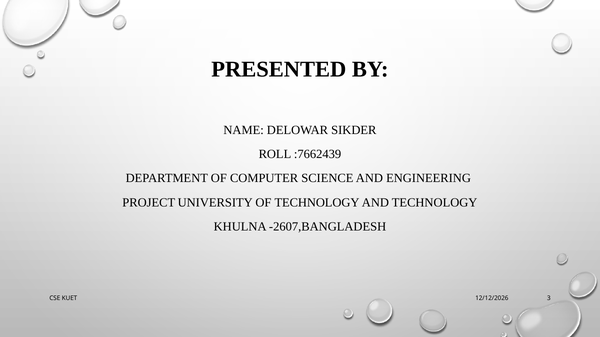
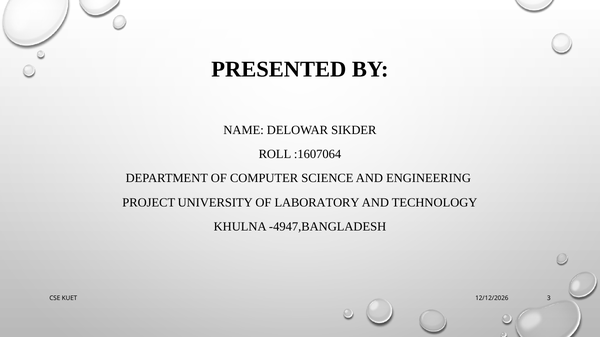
:7662439: :7662439 -> :1607064
OF TECHNOLOGY: TECHNOLOGY -> LABORATORY
-2607,BANGLADESH: -2607,BANGLADESH -> -4947,BANGLADESH
